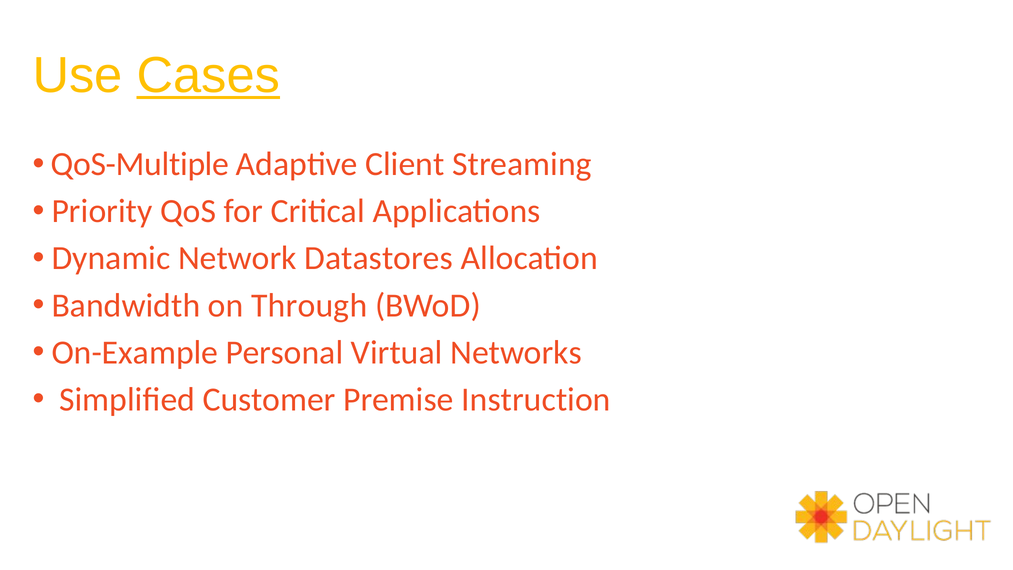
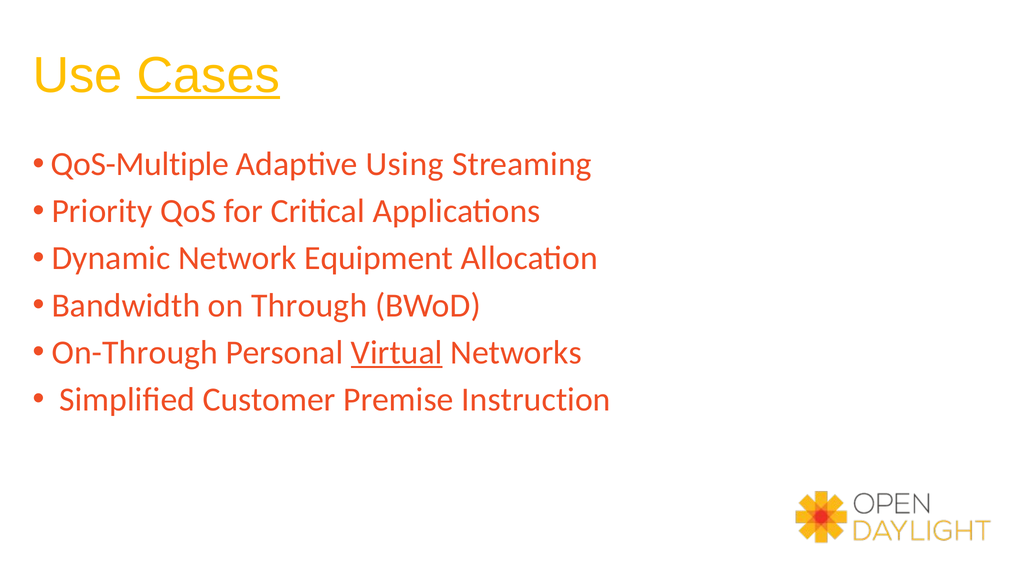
Client: Client -> Using
Datastores: Datastores -> Equipment
On-Example: On-Example -> On-Through
Virtual underline: none -> present
